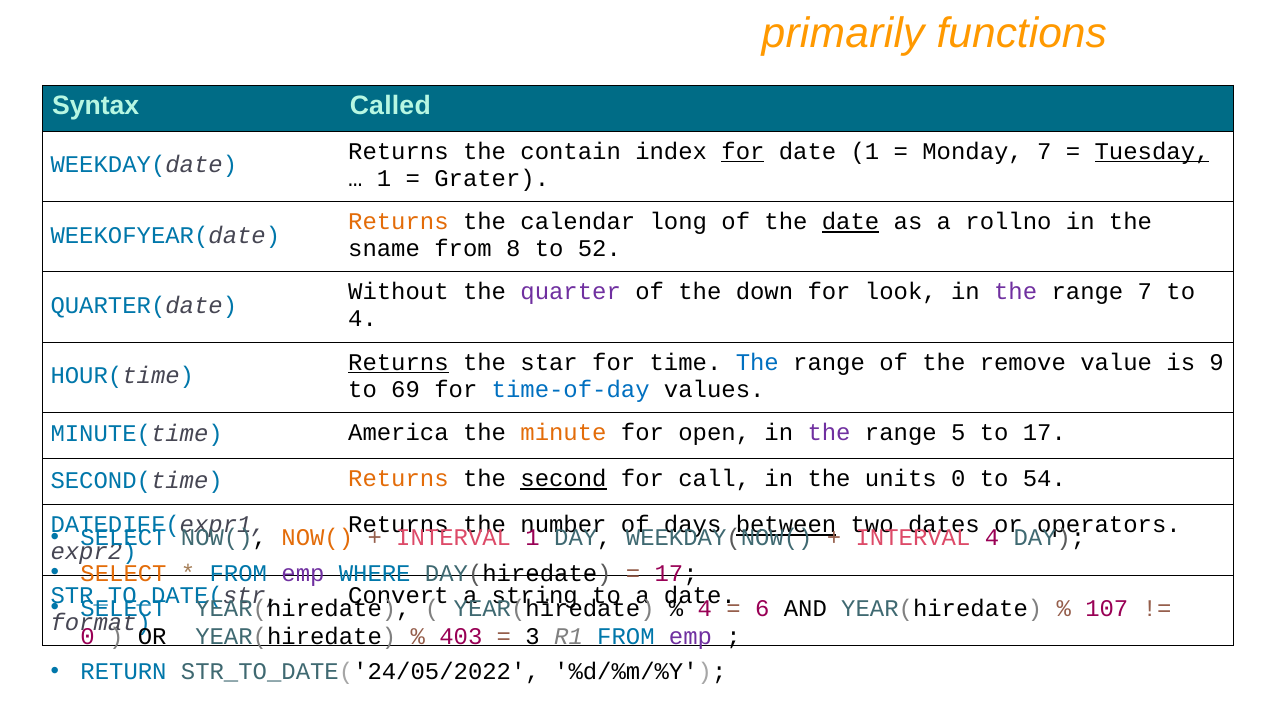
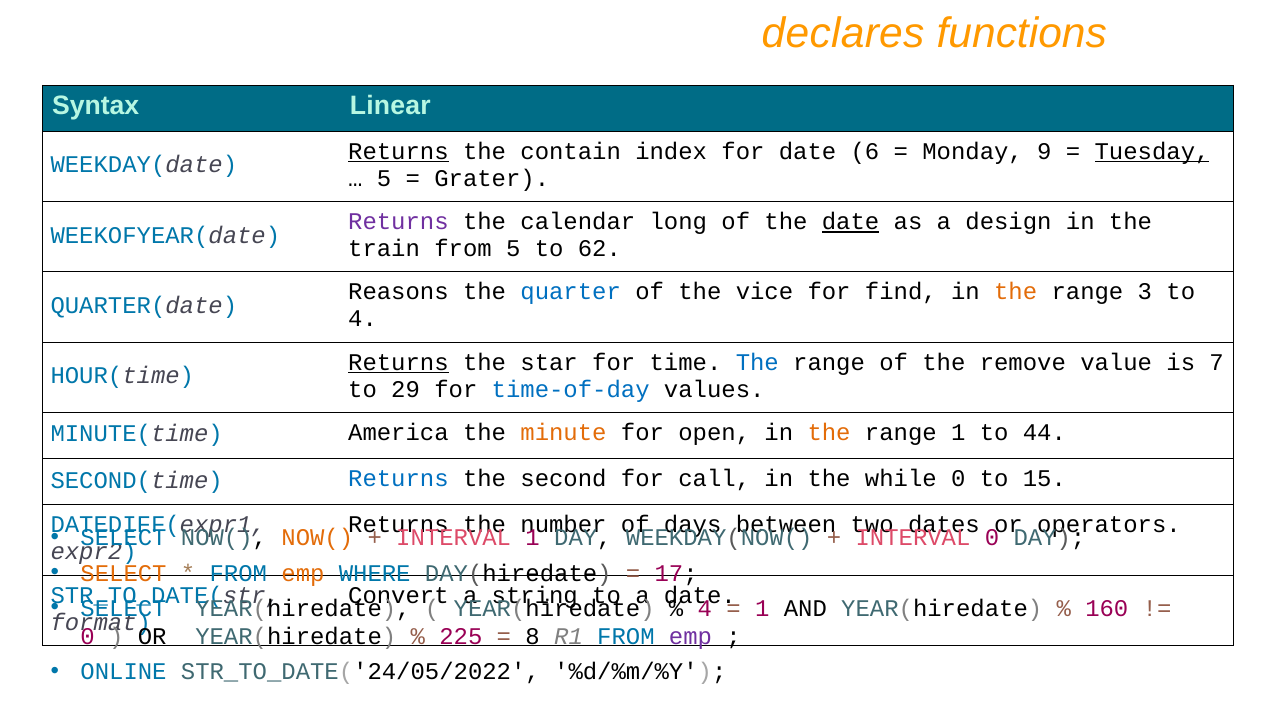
primarily: primarily -> declares
Called: Called -> Linear
Returns at (398, 151) underline: none -> present
for at (743, 151) underline: present -> none
date 1: 1 -> 6
Monday 7: 7 -> 9
1 at (384, 179): 1 -> 5
Returns at (398, 222) colour: orange -> purple
rollno: rollno -> design
sname: sname -> train
from 8: 8 -> 5
52: 52 -> 62
Without: Without -> Reasons
quarter colour: purple -> blue
down: down -> vice
look: look -> find
the at (1016, 292) colour: purple -> orange
range 7: 7 -> 3
9: 9 -> 7
69: 69 -> 29
the at (829, 432) colour: purple -> orange
range 5: 5 -> 1
to 17: 17 -> 44
Returns at (398, 478) colour: orange -> blue
second underline: present -> none
units: units -> while
54: 54 -> 15
between underline: present -> none
4 at (992, 538): 4 -> 0
emp at (303, 573) colour: purple -> orange
6 at (762, 608): 6 -> 1
107: 107 -> 160
403: 403 -> 225
3: 3 -> 8
RETURN: RETURN -> ONLINE
